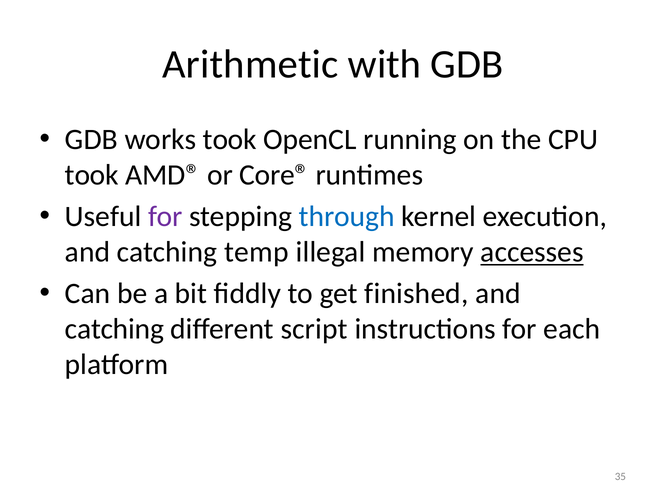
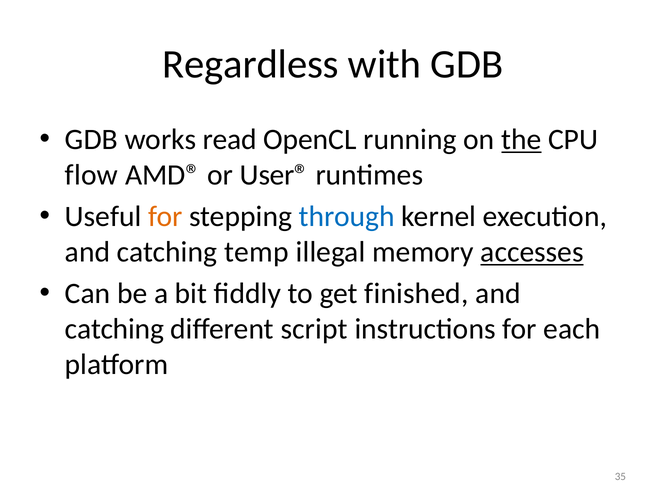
Arithmetic: Arithmetic -> Regardless
works took: took -> read
the underline: none -> present
took at (92, 175): took -> flow
Core®: Core® -> User®
for at (165, 217) colour: purple -> orange
